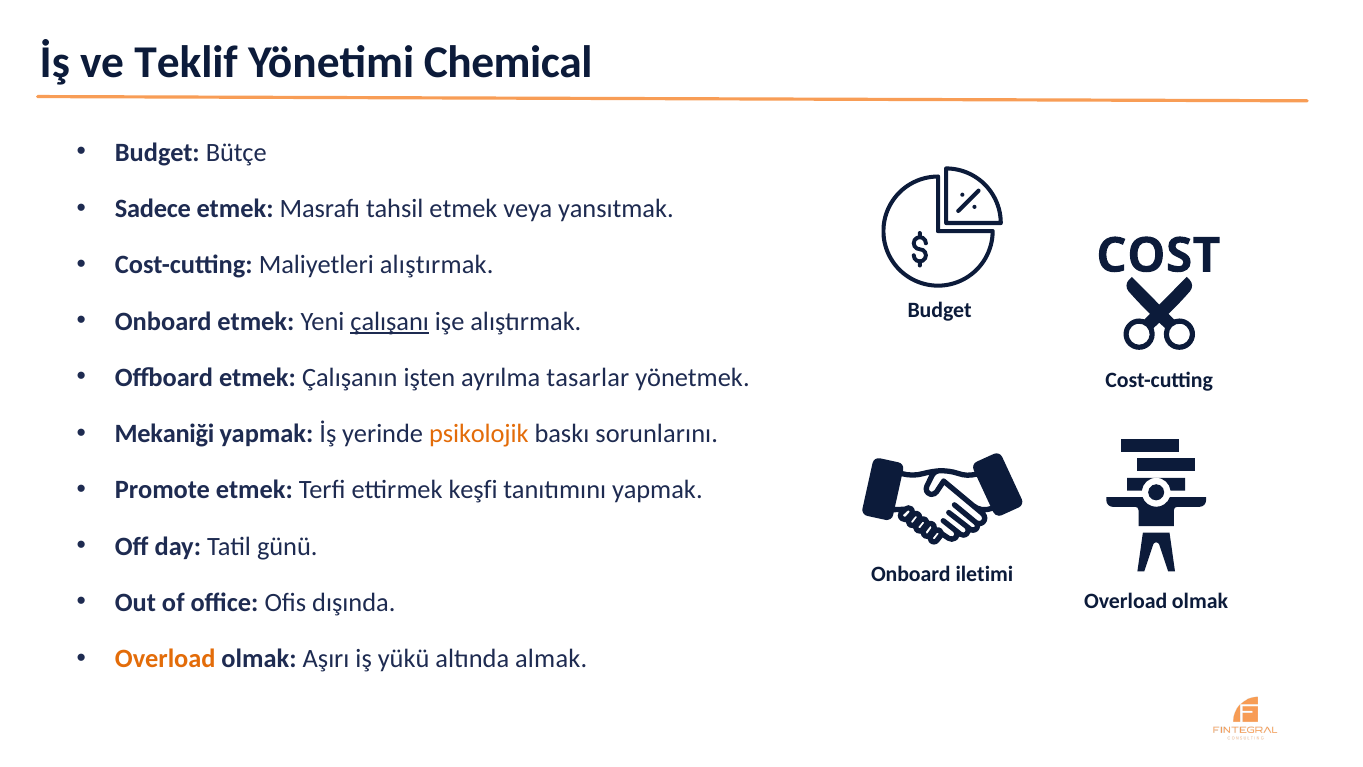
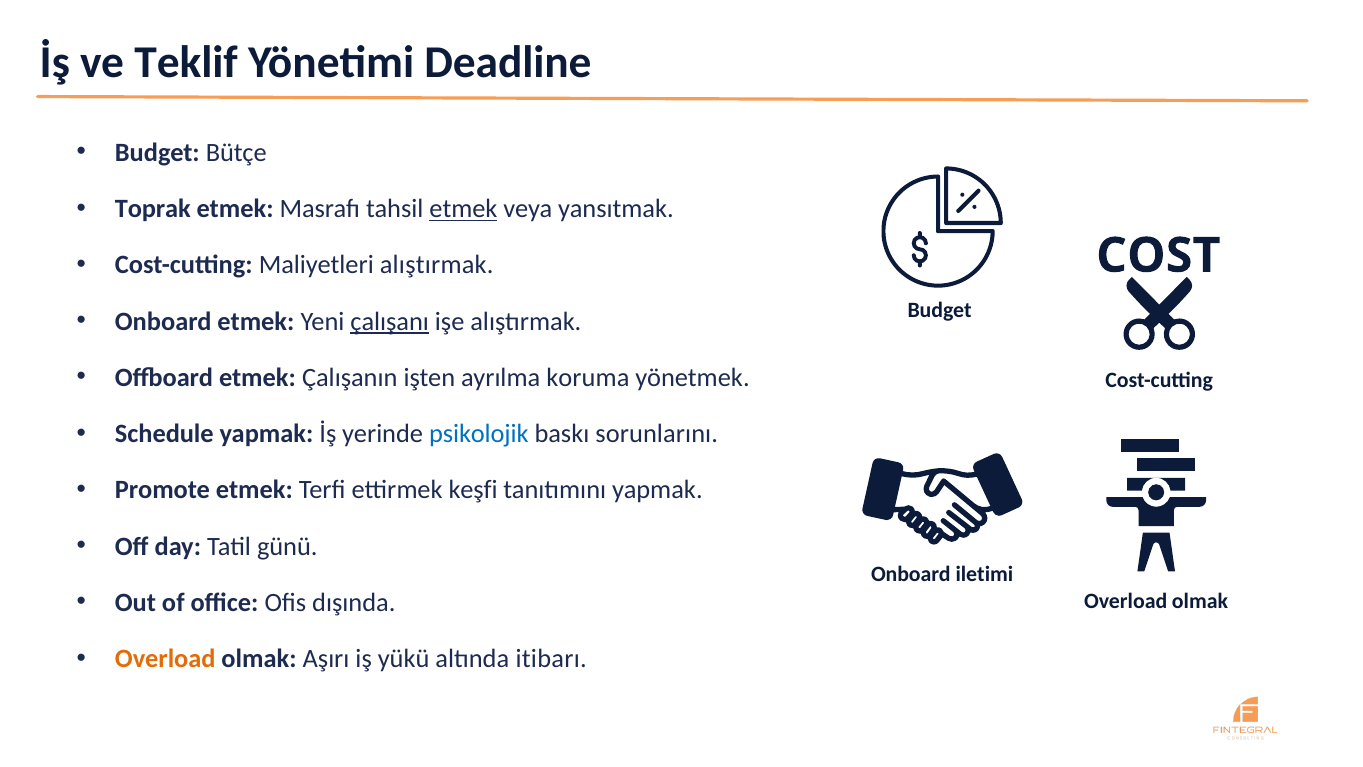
Chemical: Chemical -> Deadline
Sadece: Sadece -> Toprak
etmek at (463, 209) underline: none -> present
tasarlar: tasarlar -> koruma
Mekaniği: Mekaniği -> Schedule
psikolojik colour: orange -> blue
almak: almak -> itibarı
